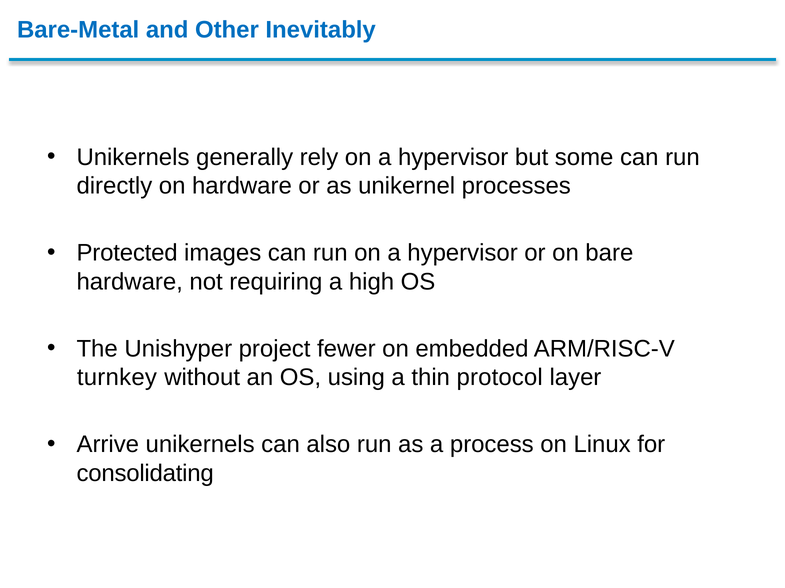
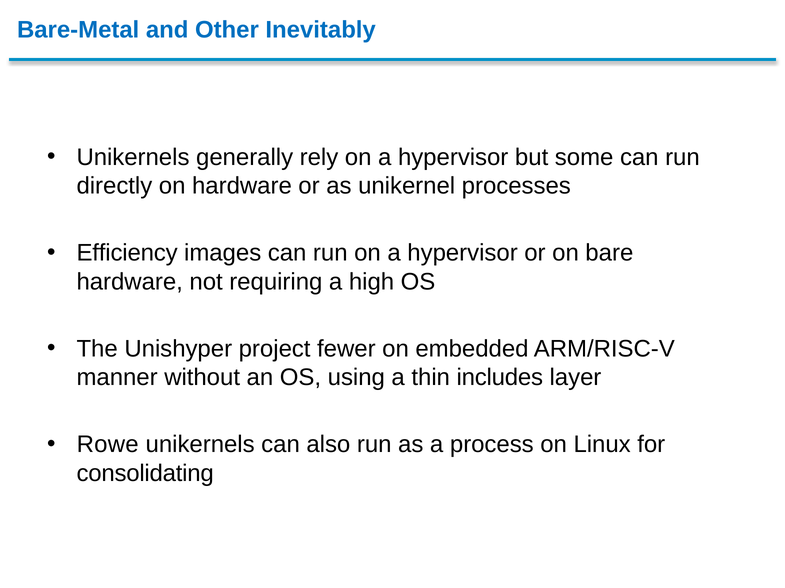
Protected: Protected -> Efficiency
turnkey: turnkey -> manner
protocol: protocol -> includes
Arrive: Arrive -> Rowe
